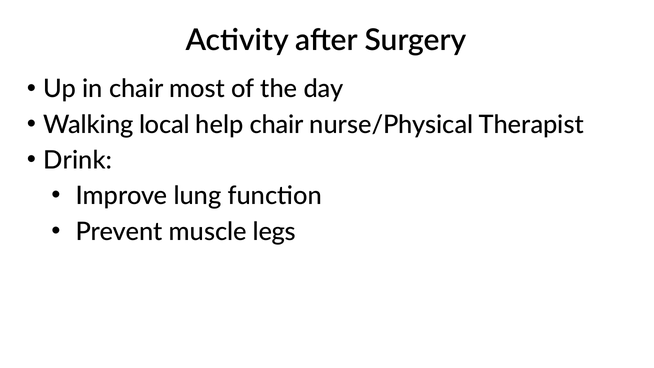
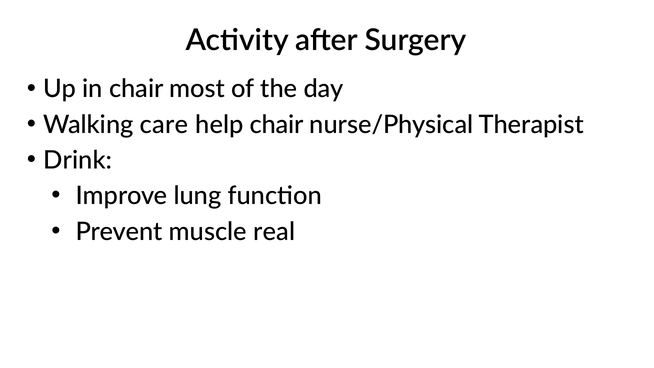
local: local -> care
legs: legs -> real
